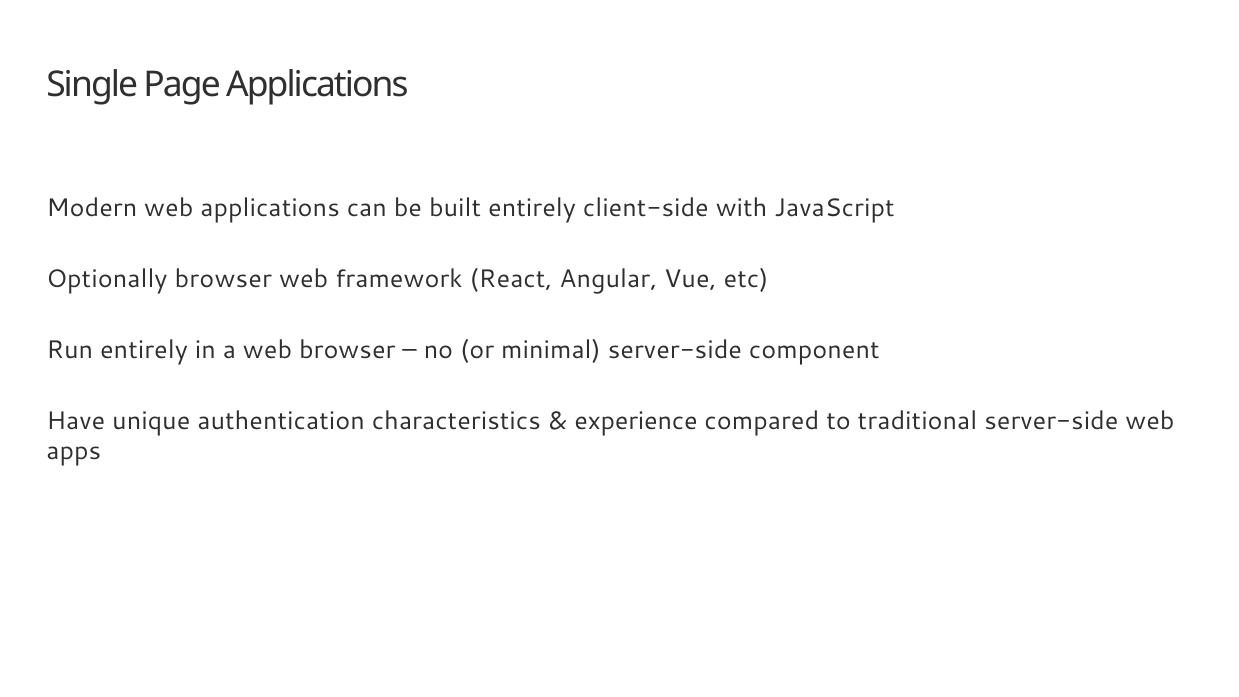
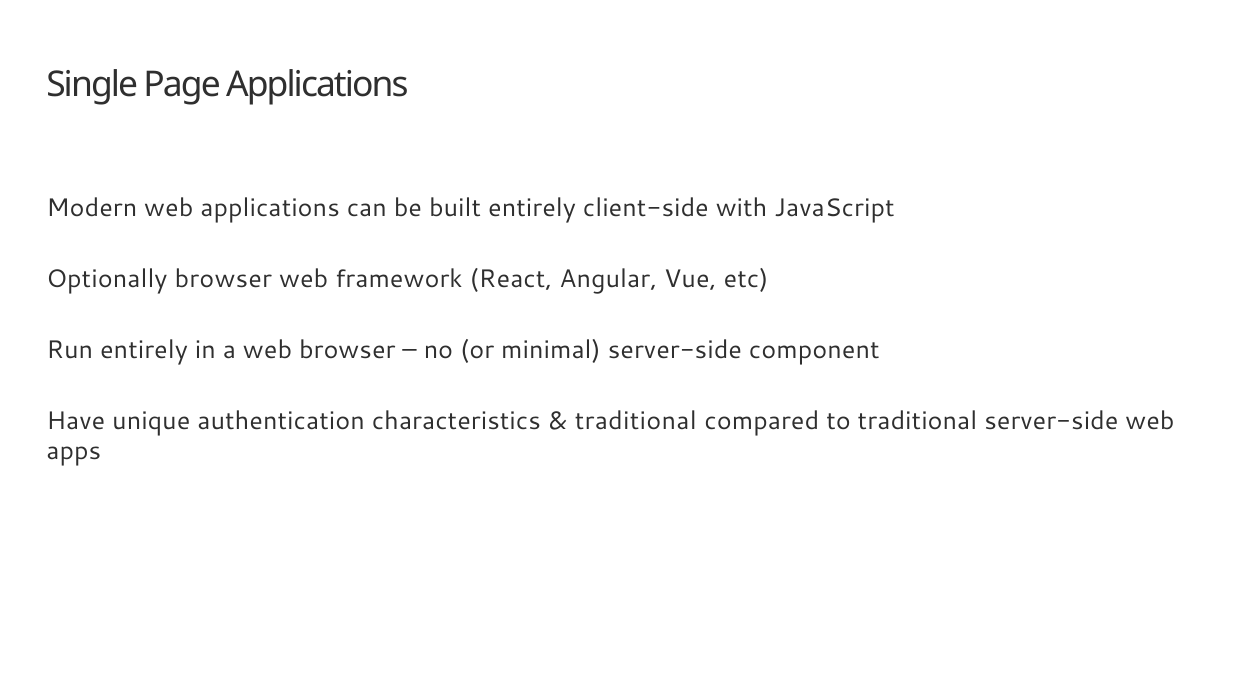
experience at (636, 421): experience -> traditional
